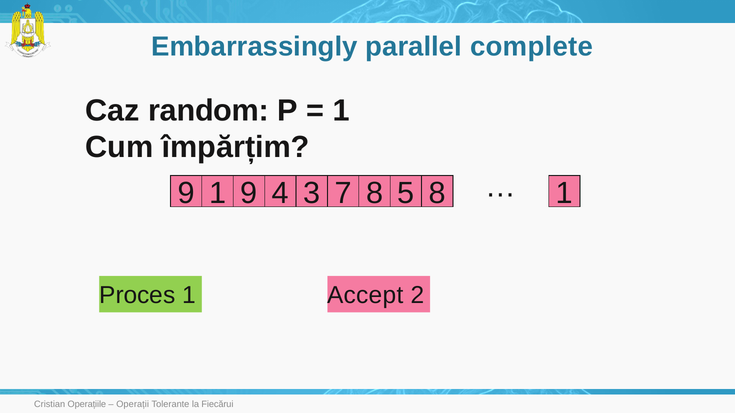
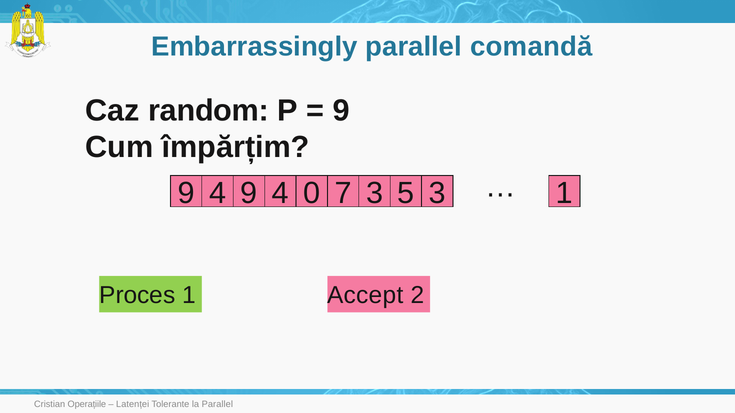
complete: complete -> comandă
1 at (341, 111): 1 -> 9
1 at (218, 193): 1 -> 4
3: 3 -> 0
7 8: 8 -> 3
5 8: 8 -> 3
Operații: Operații -> Latenței
la Fiecărui: Fiecărui -> Parallel
